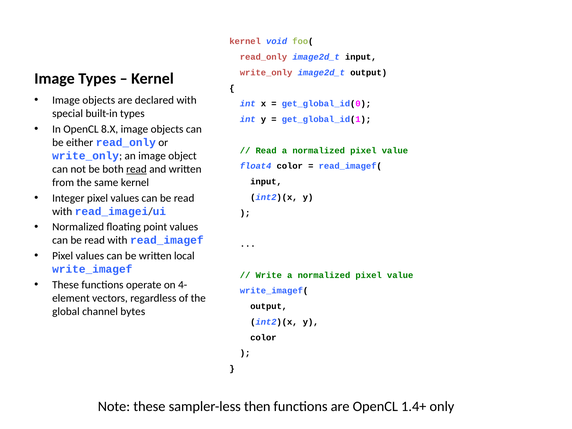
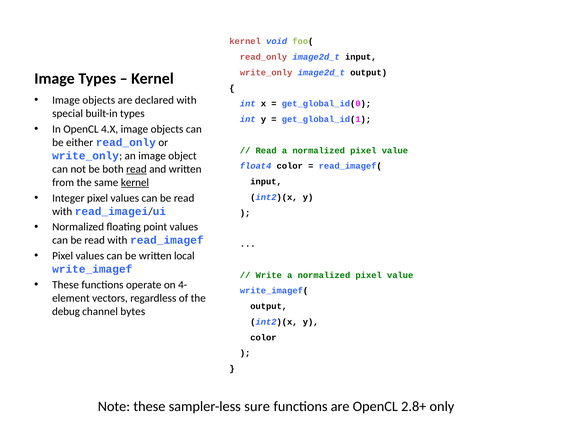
8.X: 8.X -> 4.X
kernel at (135, 182) underline: none -> present
global: global -> debug
then: then -> sure
1.4+: 1.4+ -> 2.8+
